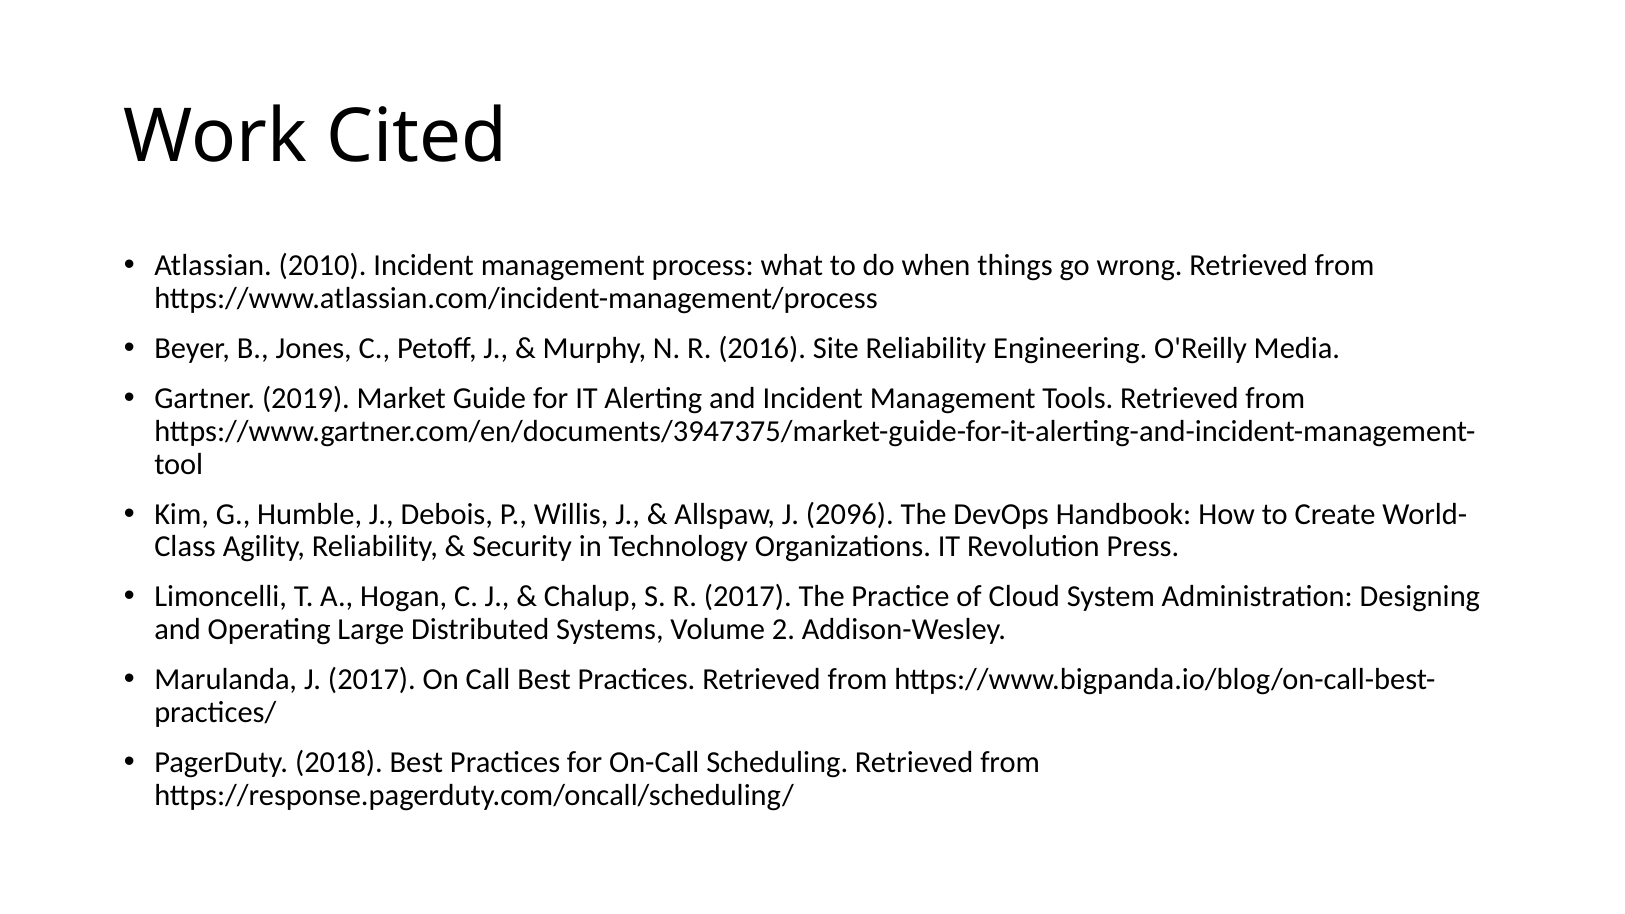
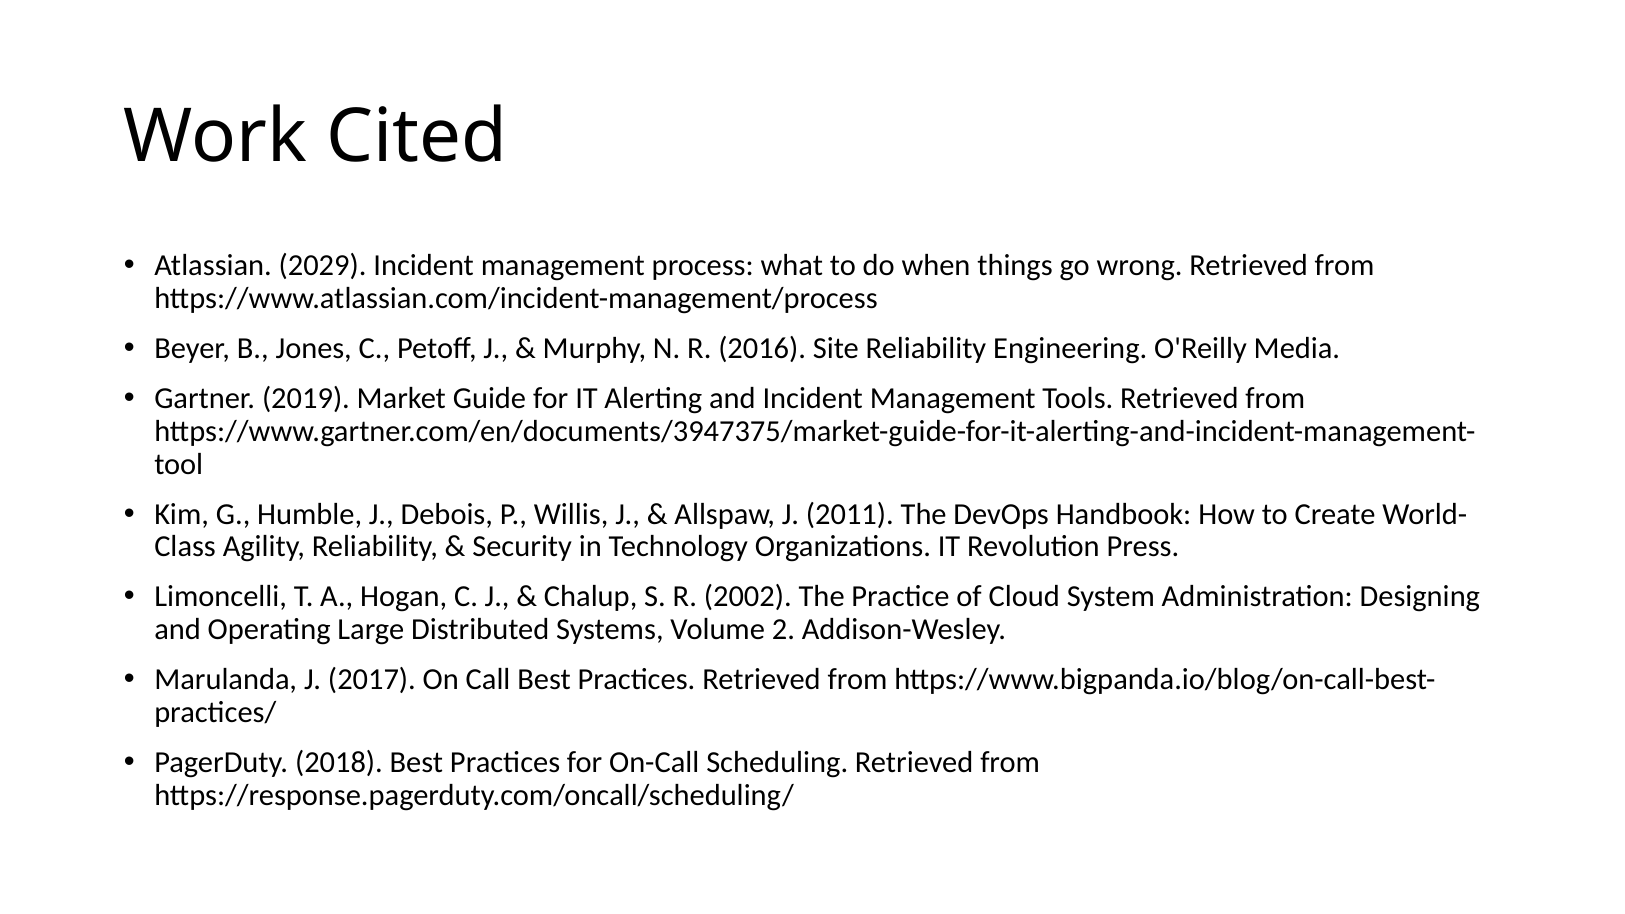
2010: 2010 -> 2029
2096: 2096 -> 2011
R 2017: 2017 -> 2002
